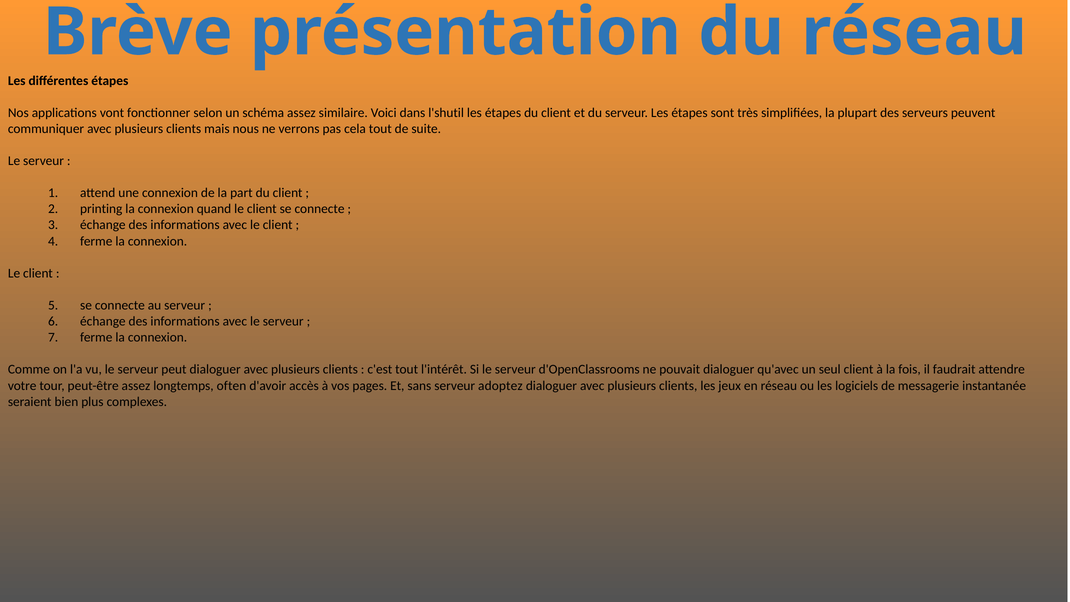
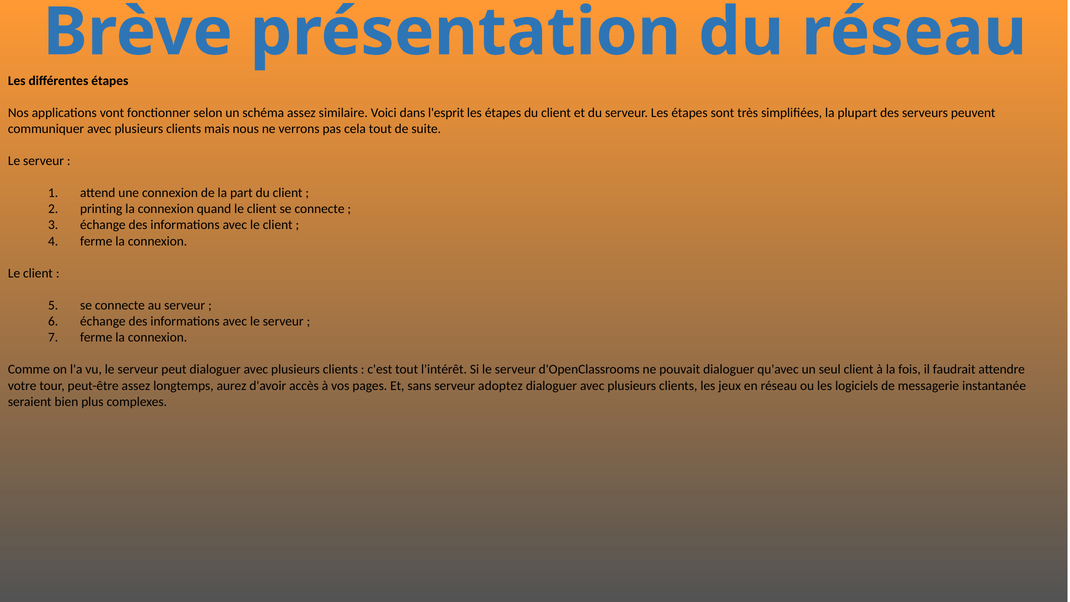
l'shutil: l'shutil -> l'esprit
often: often -> aurez
